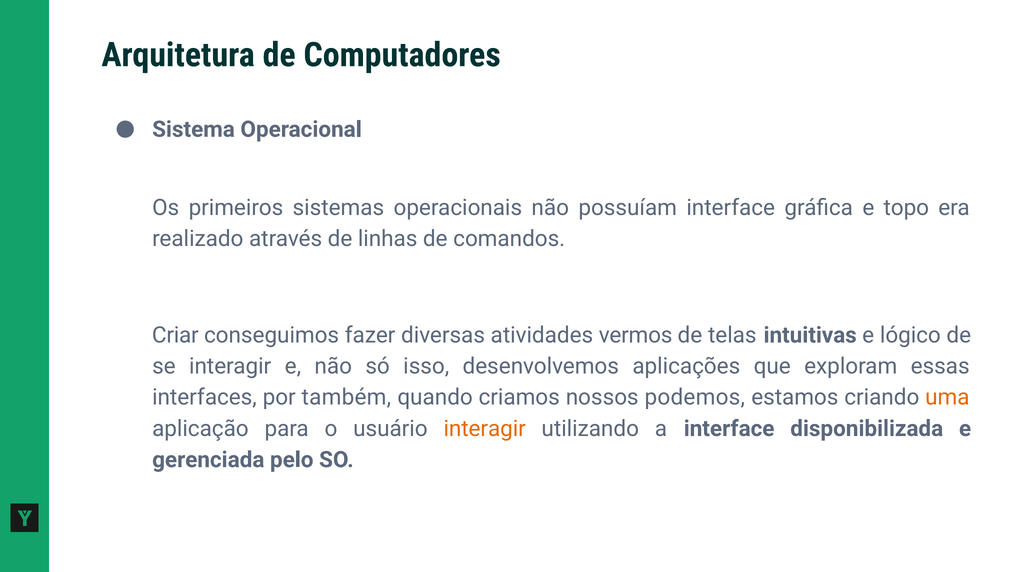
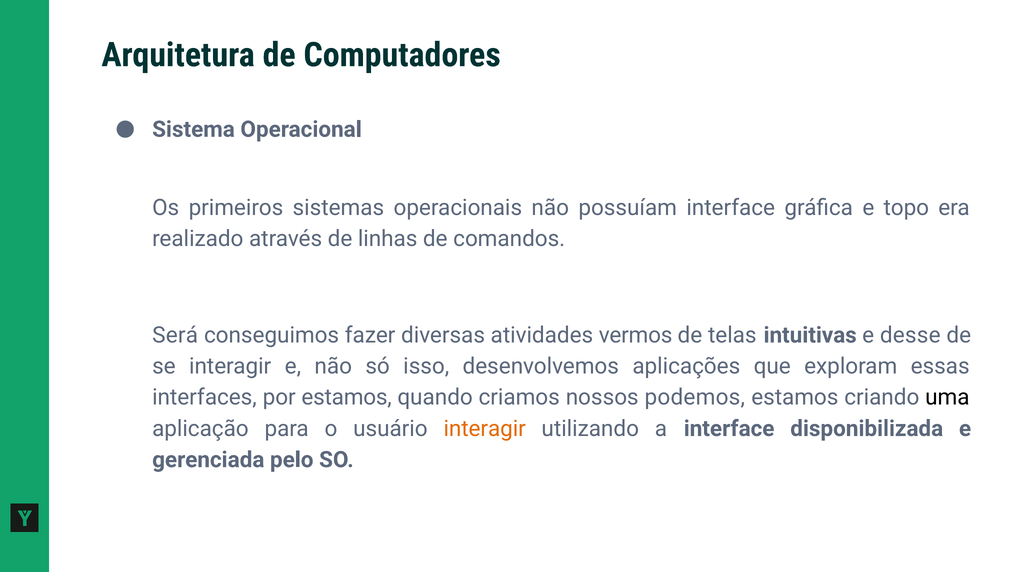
Criar: Criar -> Será
lógico: lógico -> desse
por também: também -> estamos
uma colour: orange -> black
